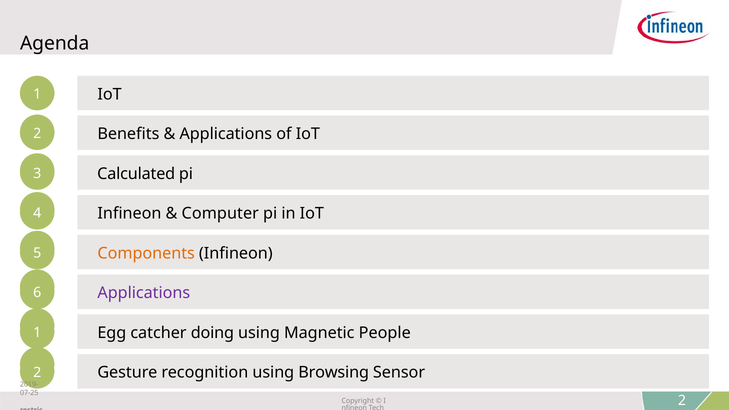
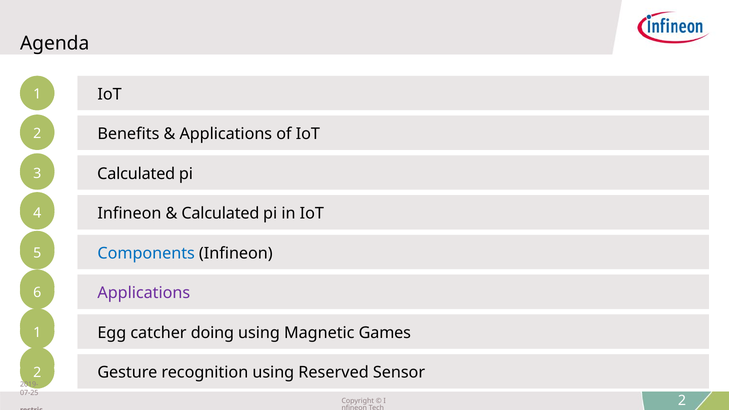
Computer at (220, 213): Computer -> Calculated
Components colour: orange -> blue
People: People -> Games
using Browsing: Browsing -> Reserved
